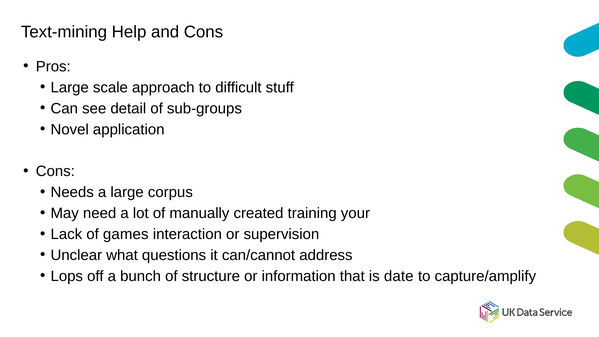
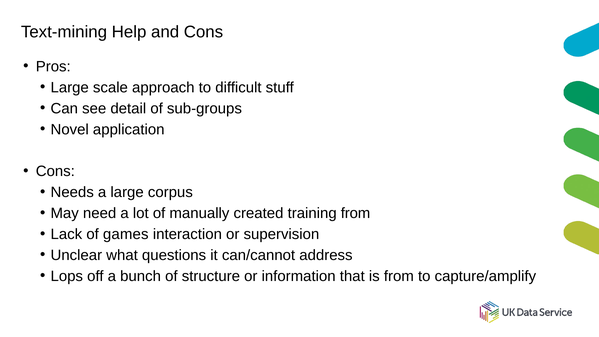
training your: your -> from
is date: date -> from
